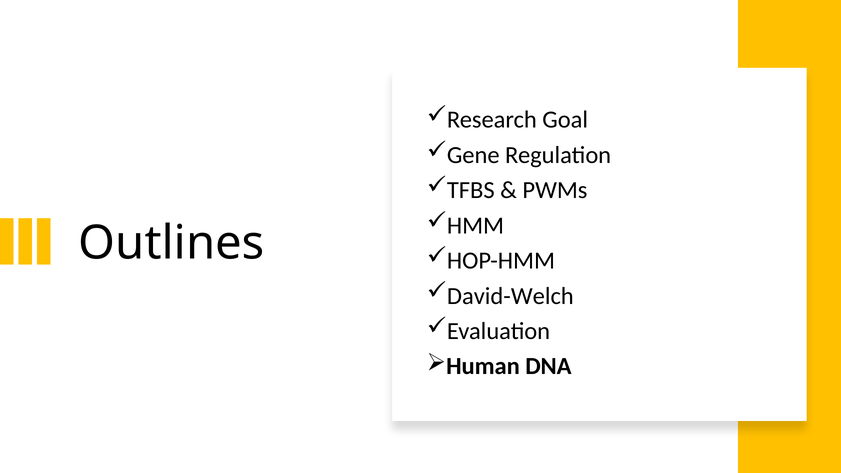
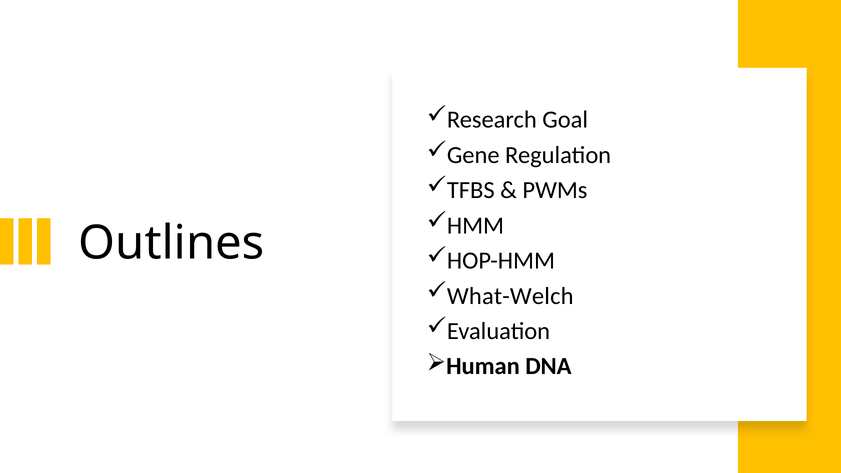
David-Welch: David-Welch -> What-Welch
